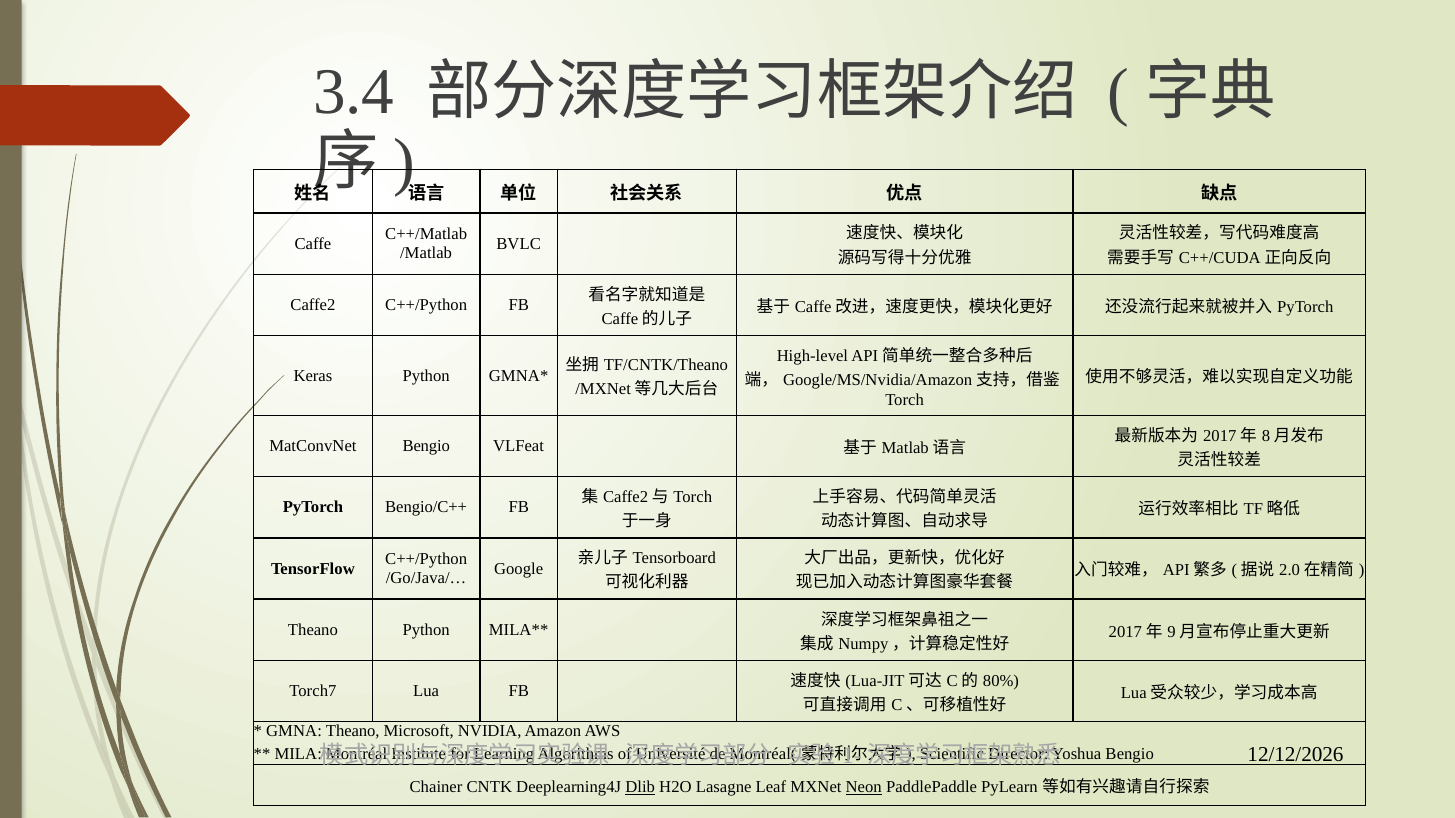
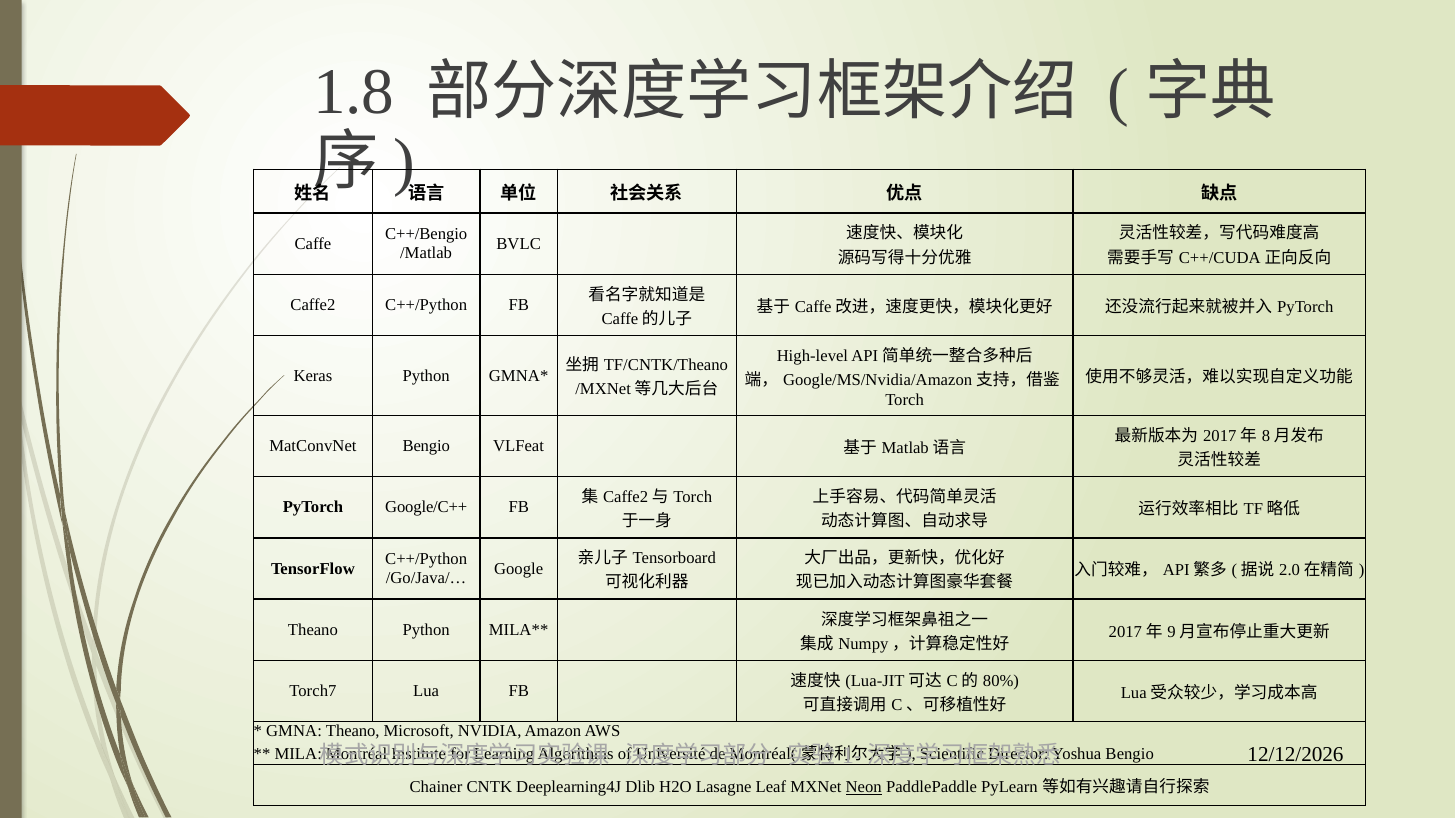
3.4: 3.4 -> 1.8
C++/Matlab: C++/Matlab -> C++/Bengio
Bengio/C++: Bengio/C++ -> Google/C++
Dlib underline: present -> none
